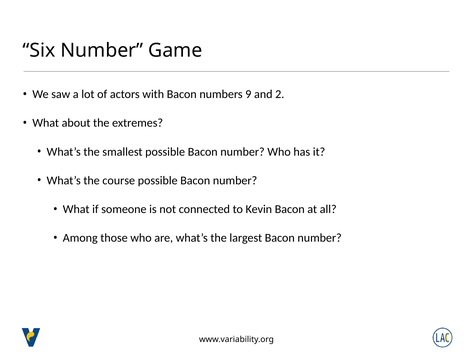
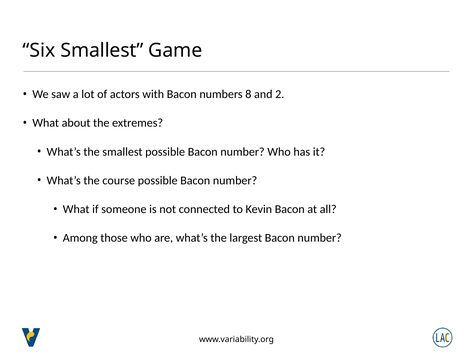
Six Number: Number -> Smallest
9: 9 -> 8
